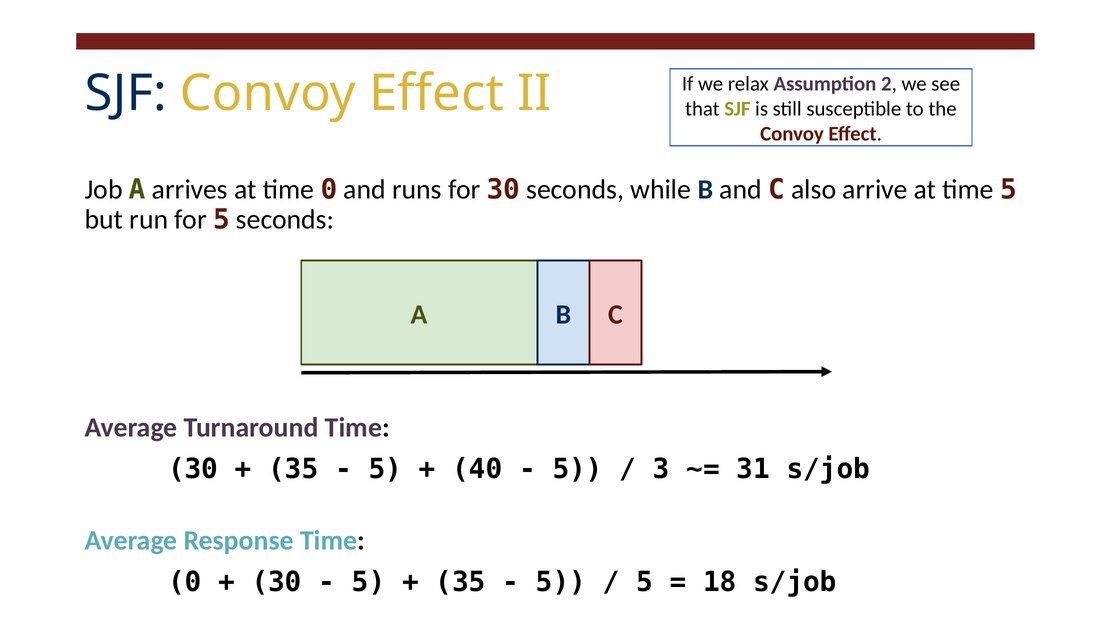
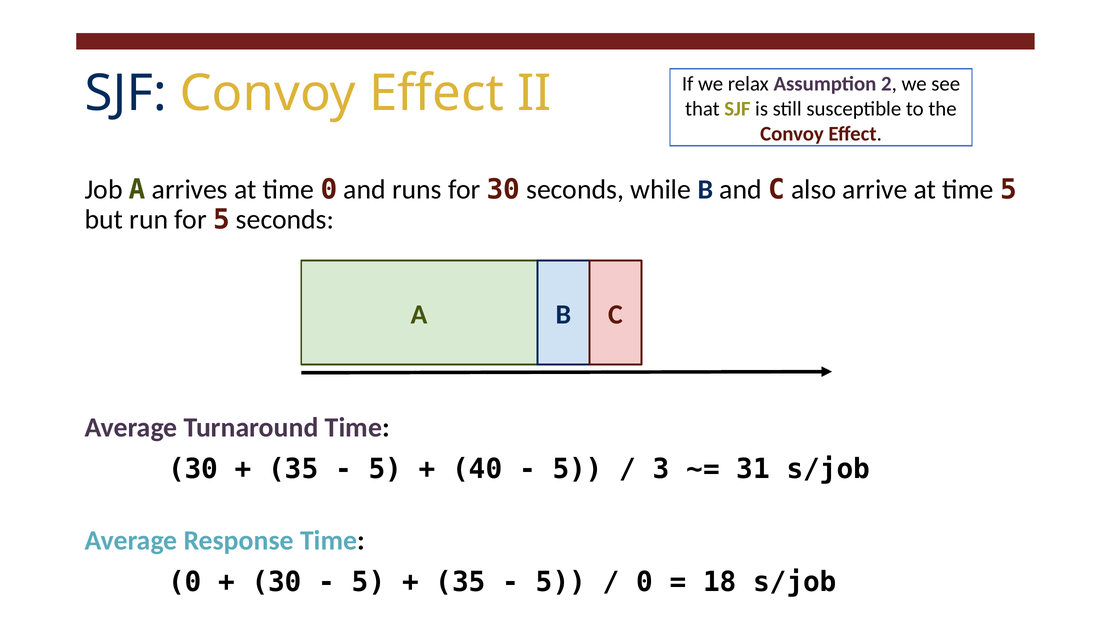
5 at (644, 582): 5 -> 0
